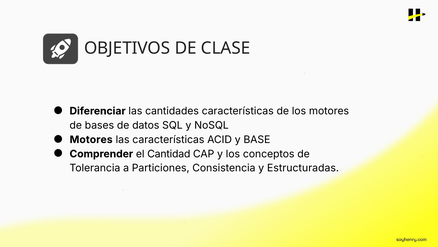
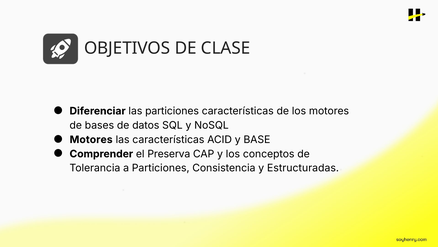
las cantidades: cantidades -> particiones
Cantidad: Cantidad -> Preserva
